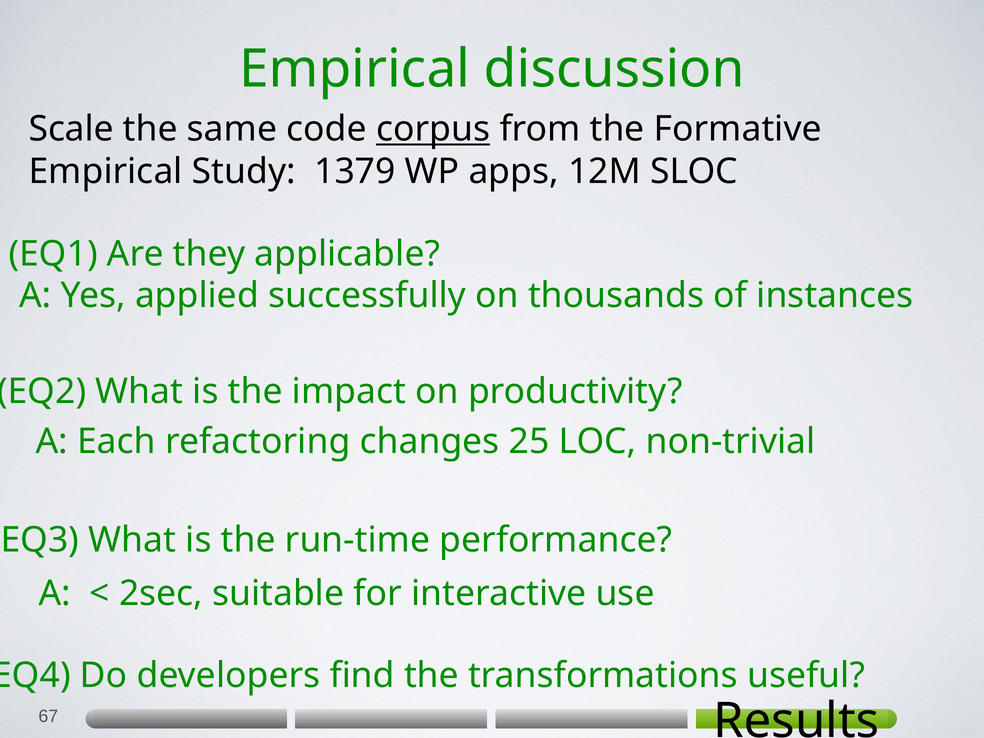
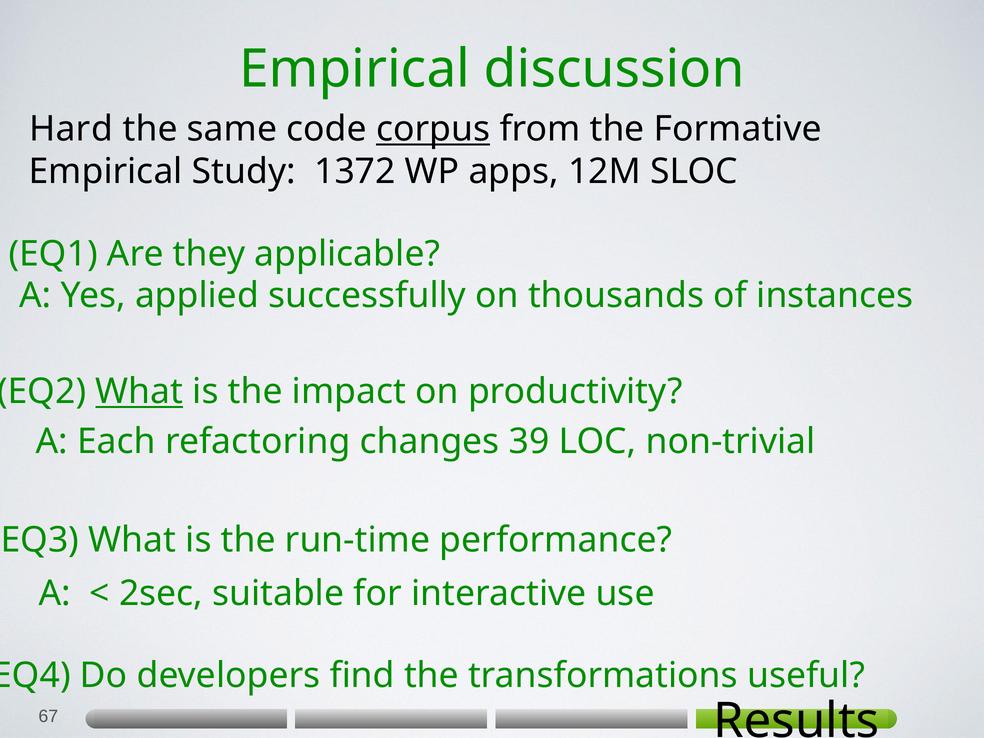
Scale: Scale -> Hard
1379: 1379 -> 1372
What at (139, 392) underline: none -> present
25: 25 -> 39
